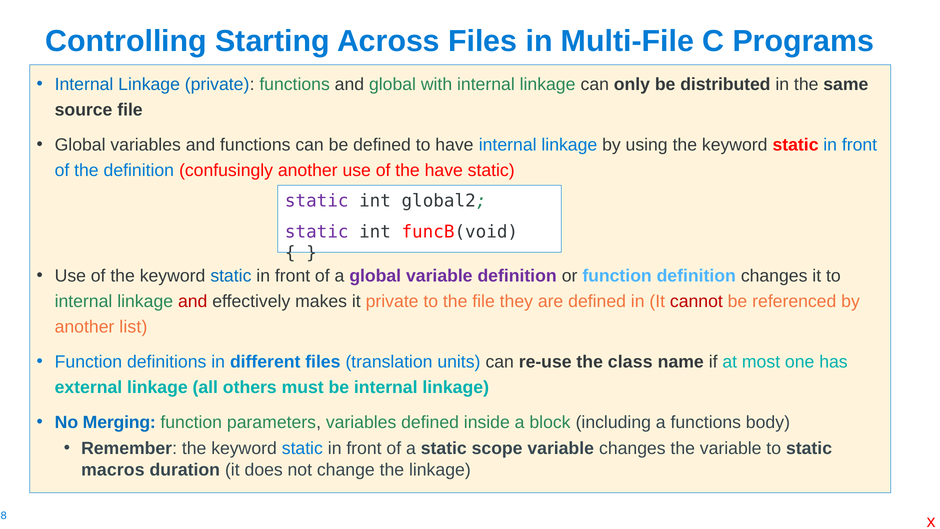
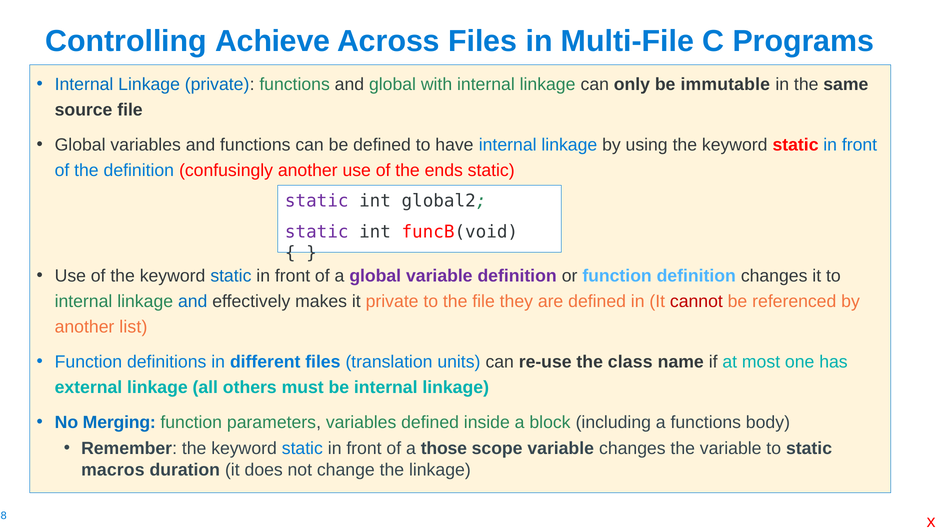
Starting: Starting -> Achieve
distributed: distributed -> immutable
the have: have -> ends
and at (193, 301) colour: red -> blue
a static: static -> those
